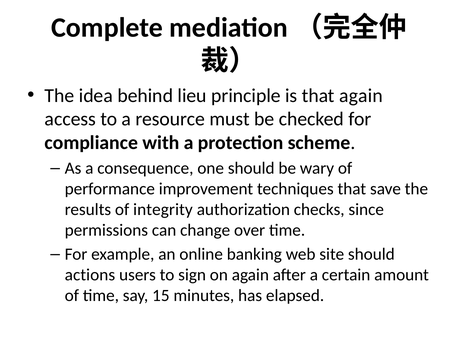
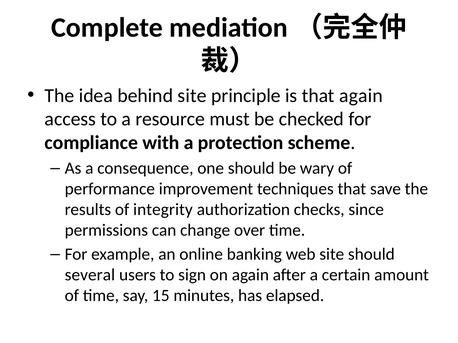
behind lieu: lieu -> site
actions: actions -> several
